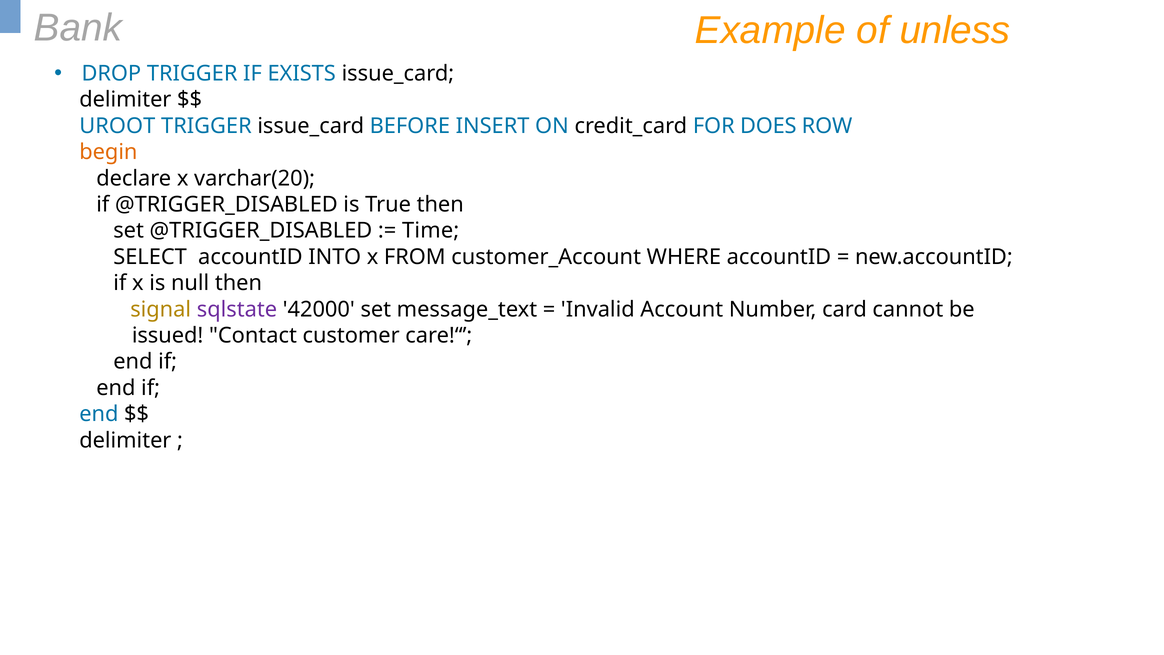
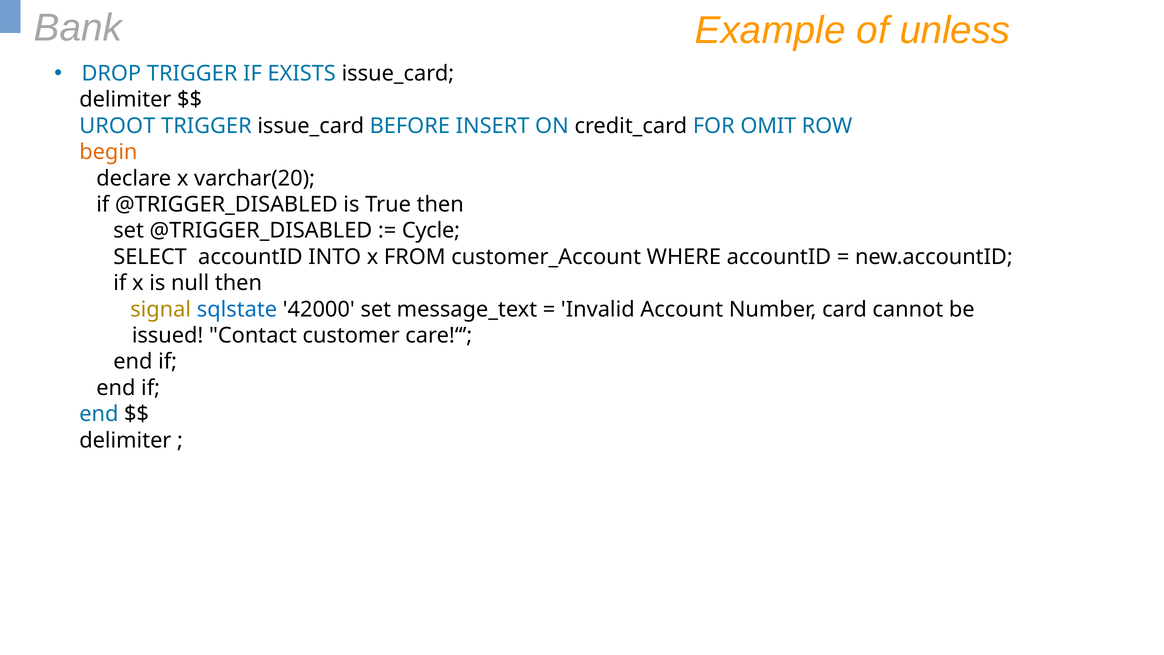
DOES: DOES -> OMIT
Time: Time -> Cycle
sqlstate colour: purple -> blue
